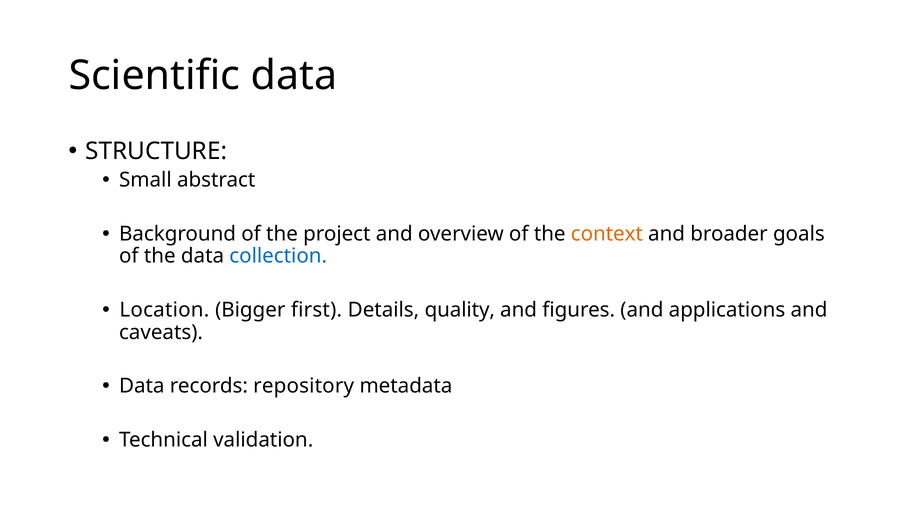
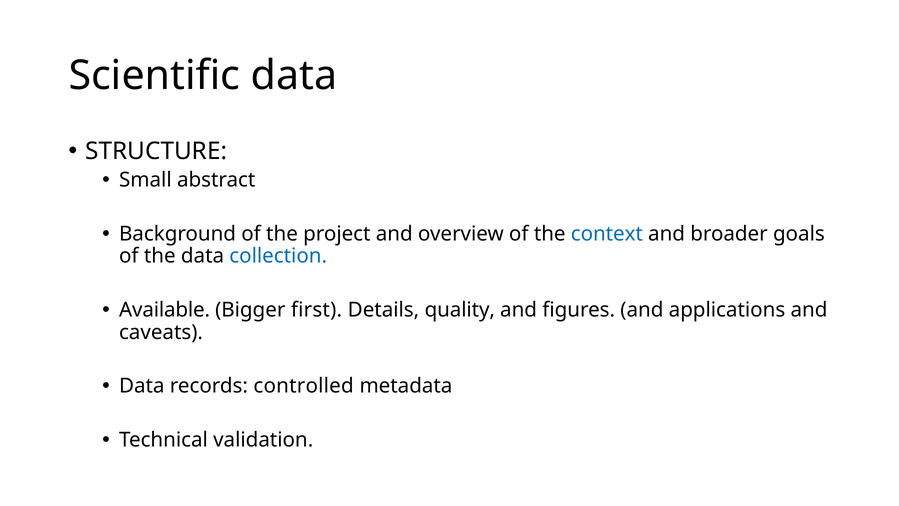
context colour: orange -> blue
Location: Location -> Available
repository: repository -> controlled
